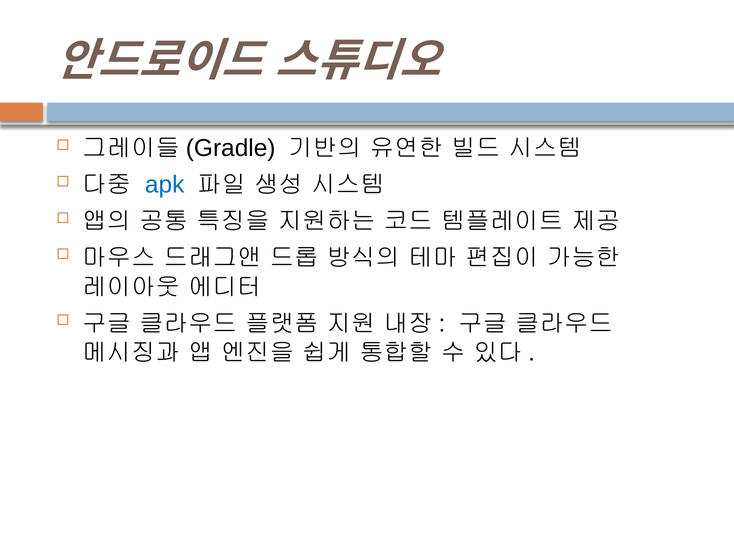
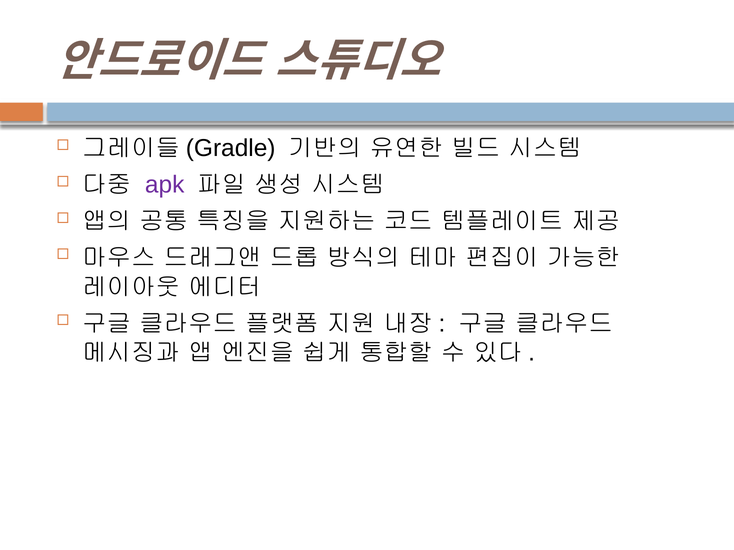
apk colour: blue -> purple
